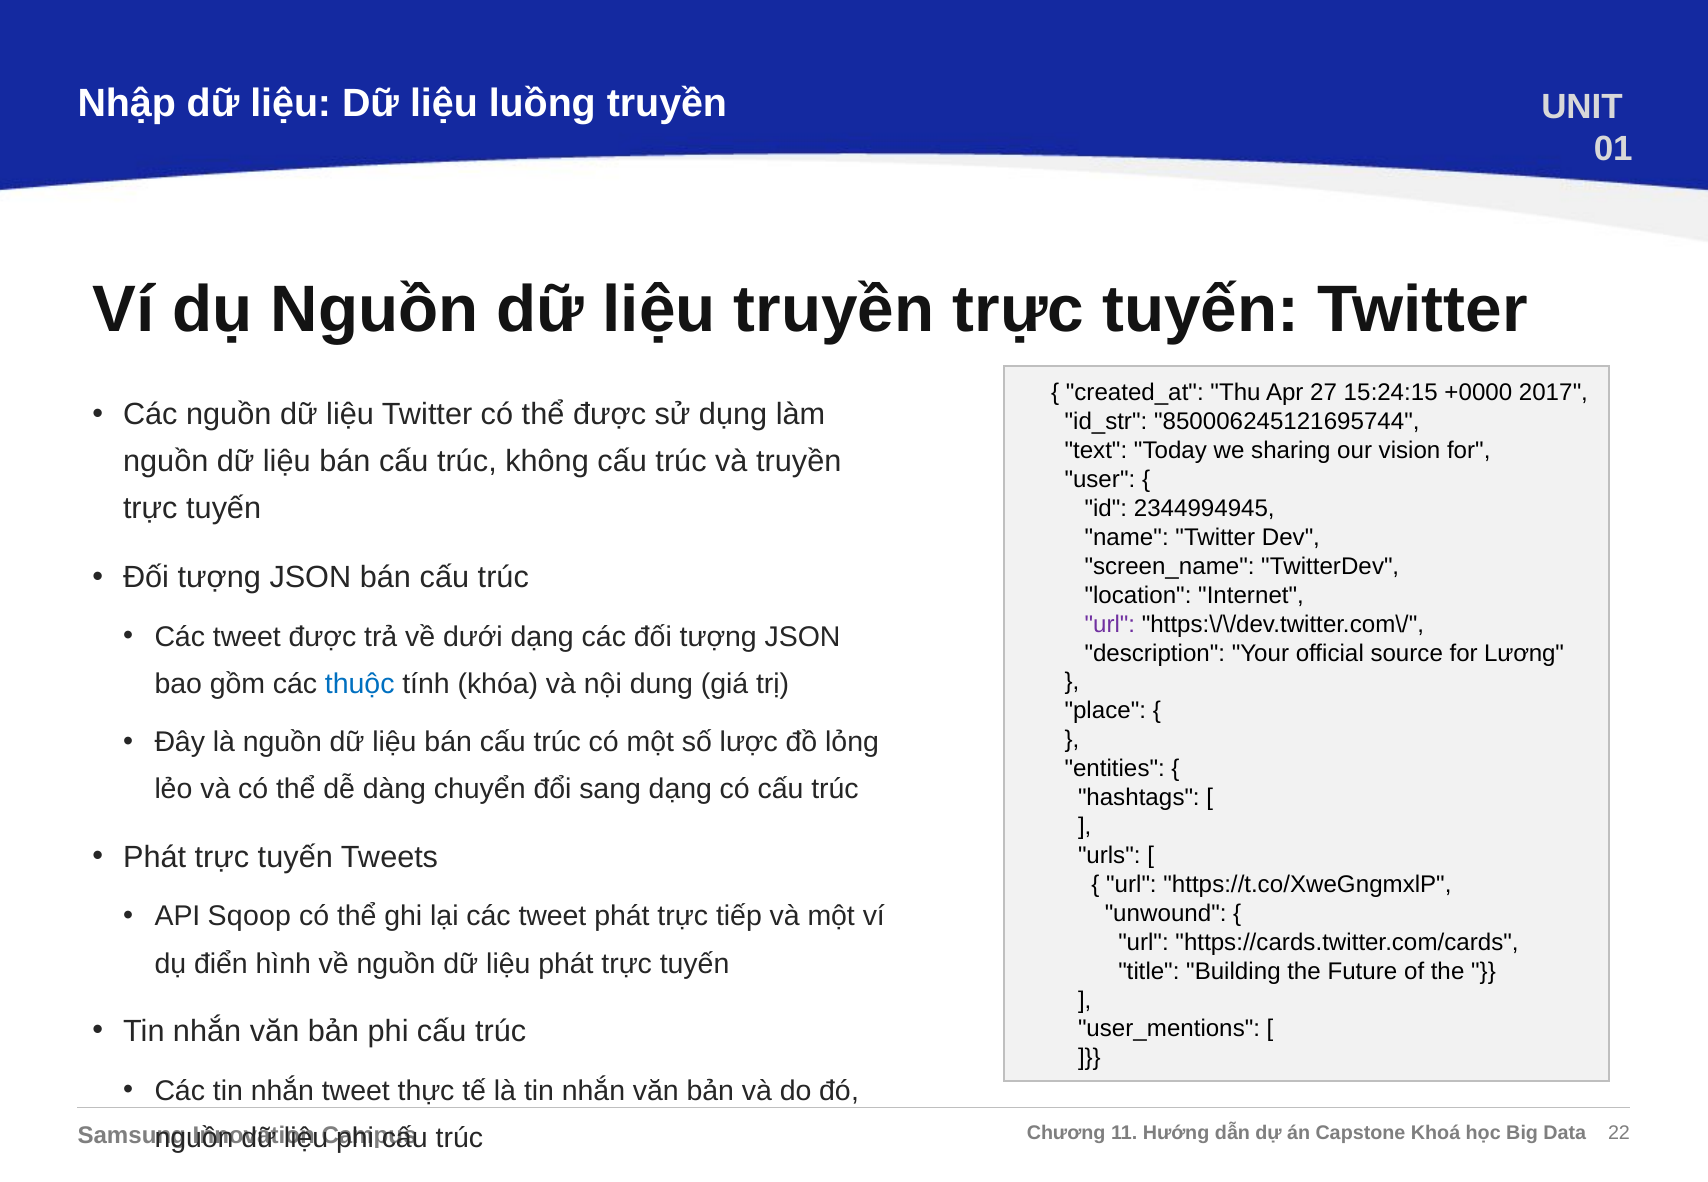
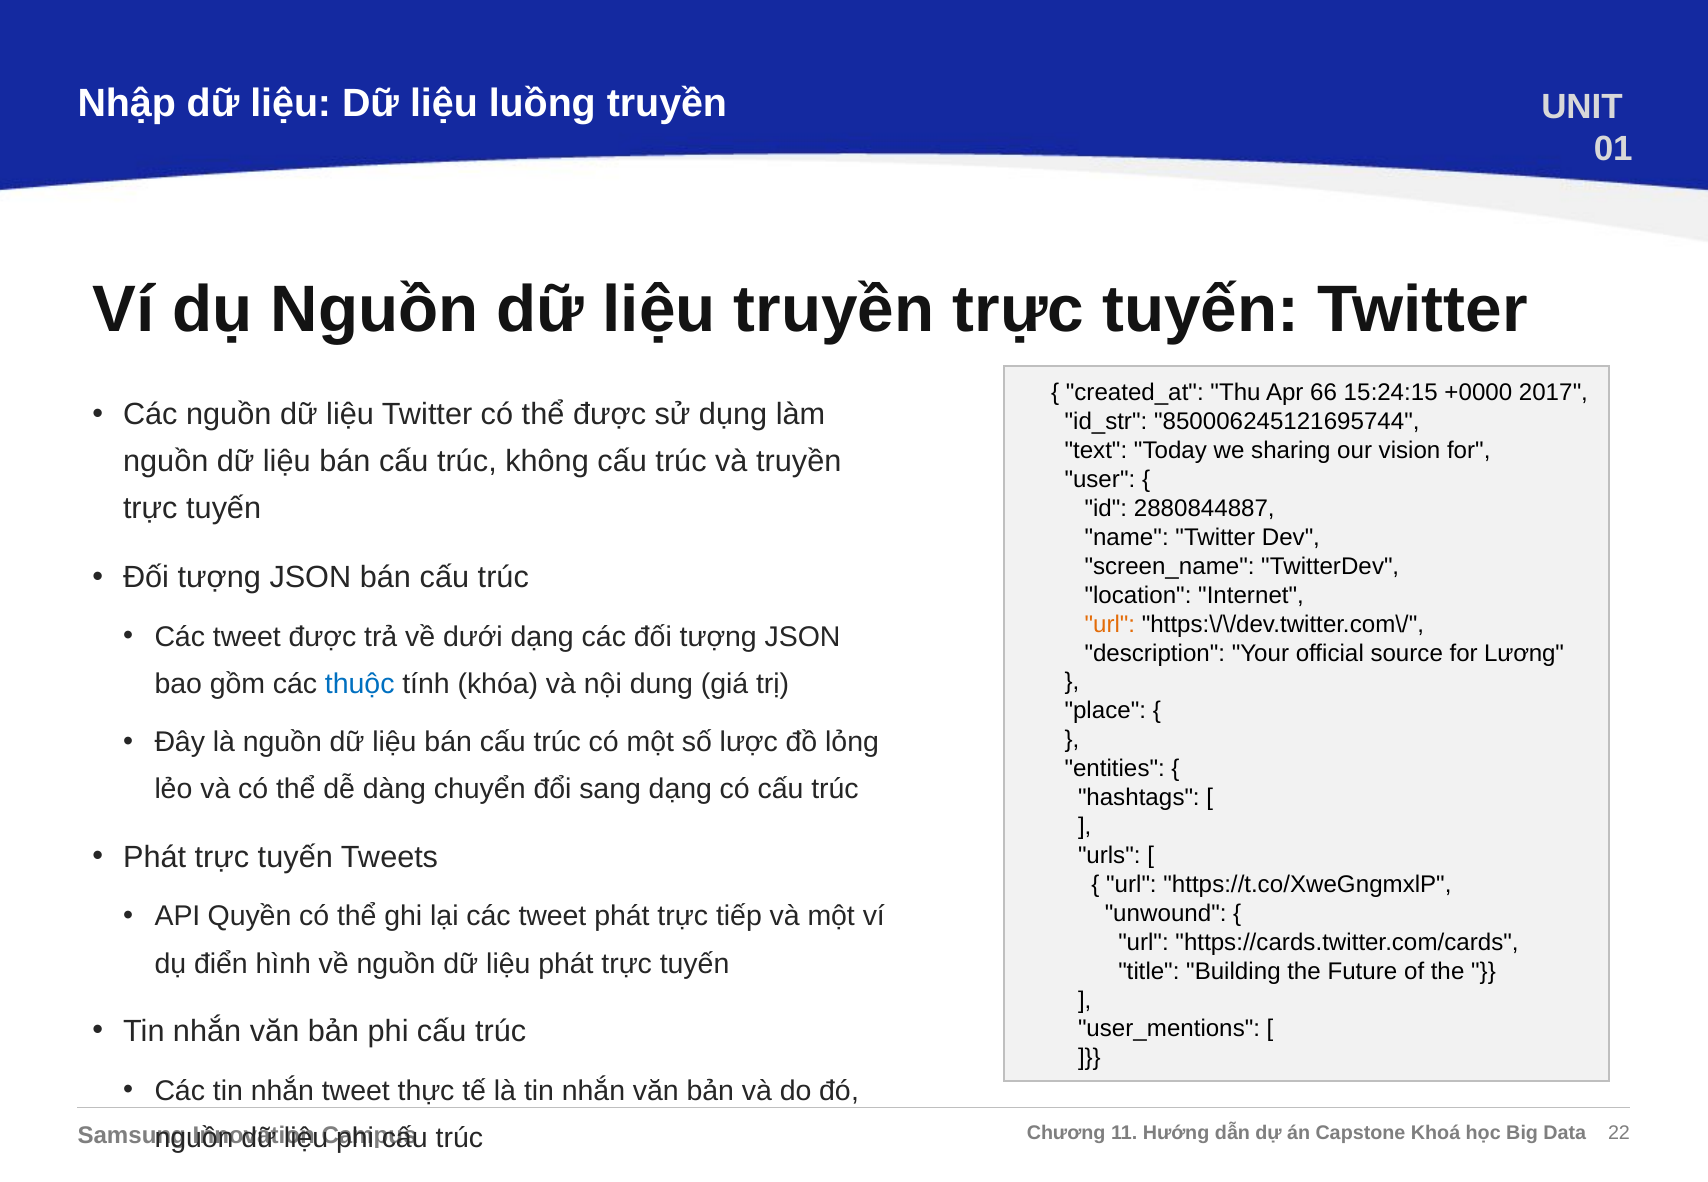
27: 27 -> 66
2344994945: 2344994945 -> 2880844887
url at (1110, 624) colour: purple -> orange
Sqoop: Sqoop -> Quyền
